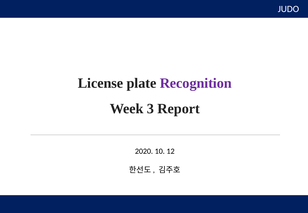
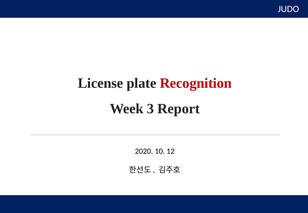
Recognition colour: purple -> red
